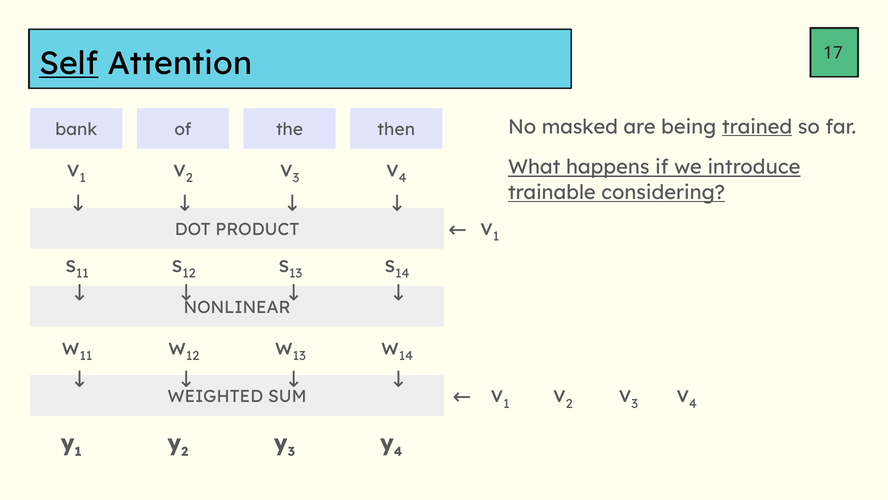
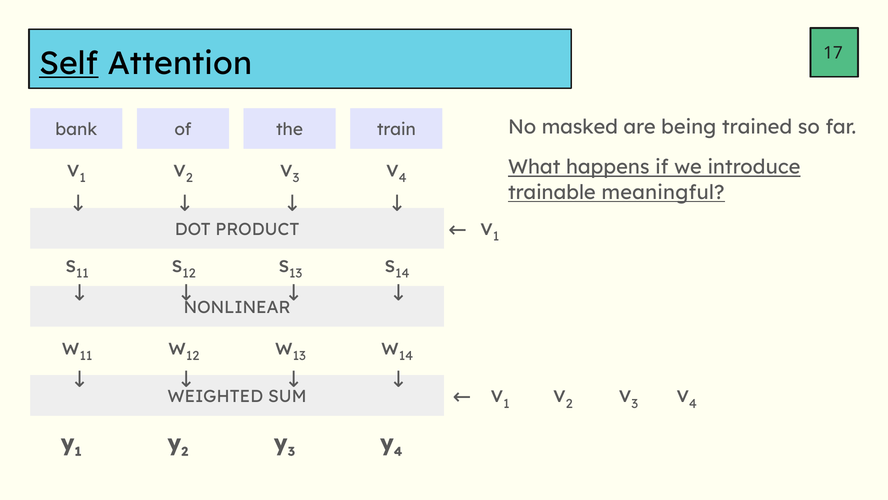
trained underline: present -> none
then: then -> train
considering: considering -> meaningful
